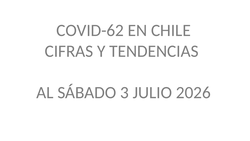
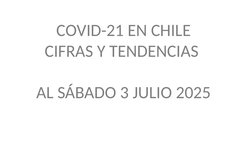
COVID-62: COVID-62 -> COVID-21
2026: 2026 -> 2025
